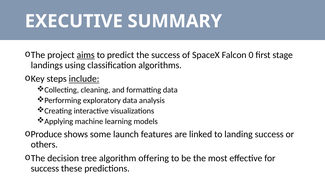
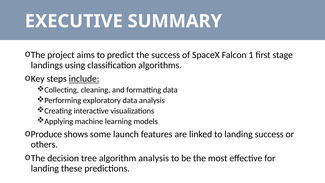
aims underline: present -> none
0: 0 -> 1
algorithm offering: offering -> analysis
success at (45, 168): success -> landing
